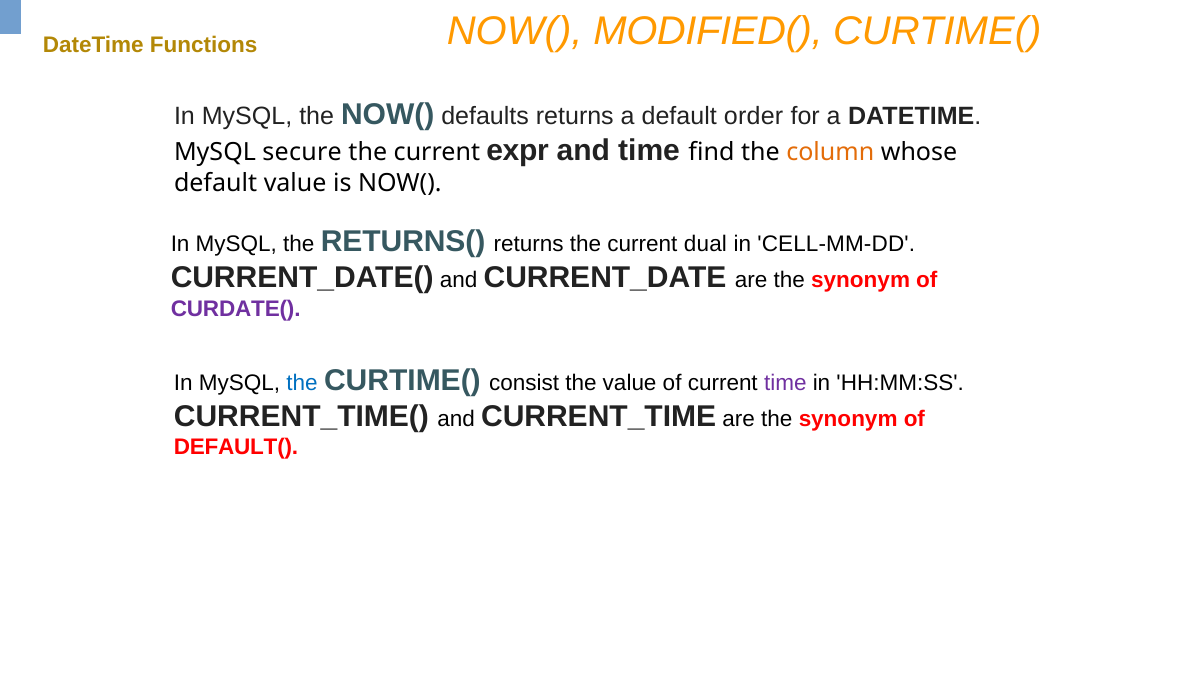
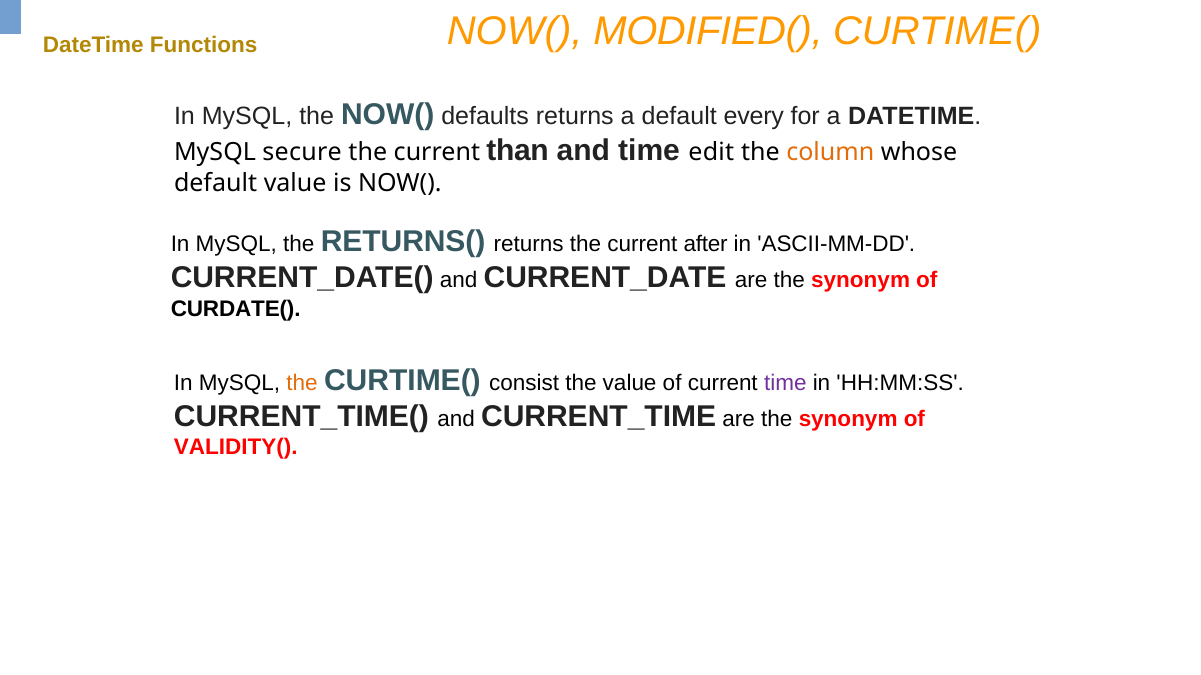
order: order -> every
expr: expr -> than
find: find -> edit
dual: dual -> after
CELL-MM-DD: CELL-MM-DD -> ASCII-MM-DD
CURDATE( colour: purple -> black
the at (302, 383) colour: blue -> orange
DEFAULT(: DEFAULT( -> VALIDITY(
